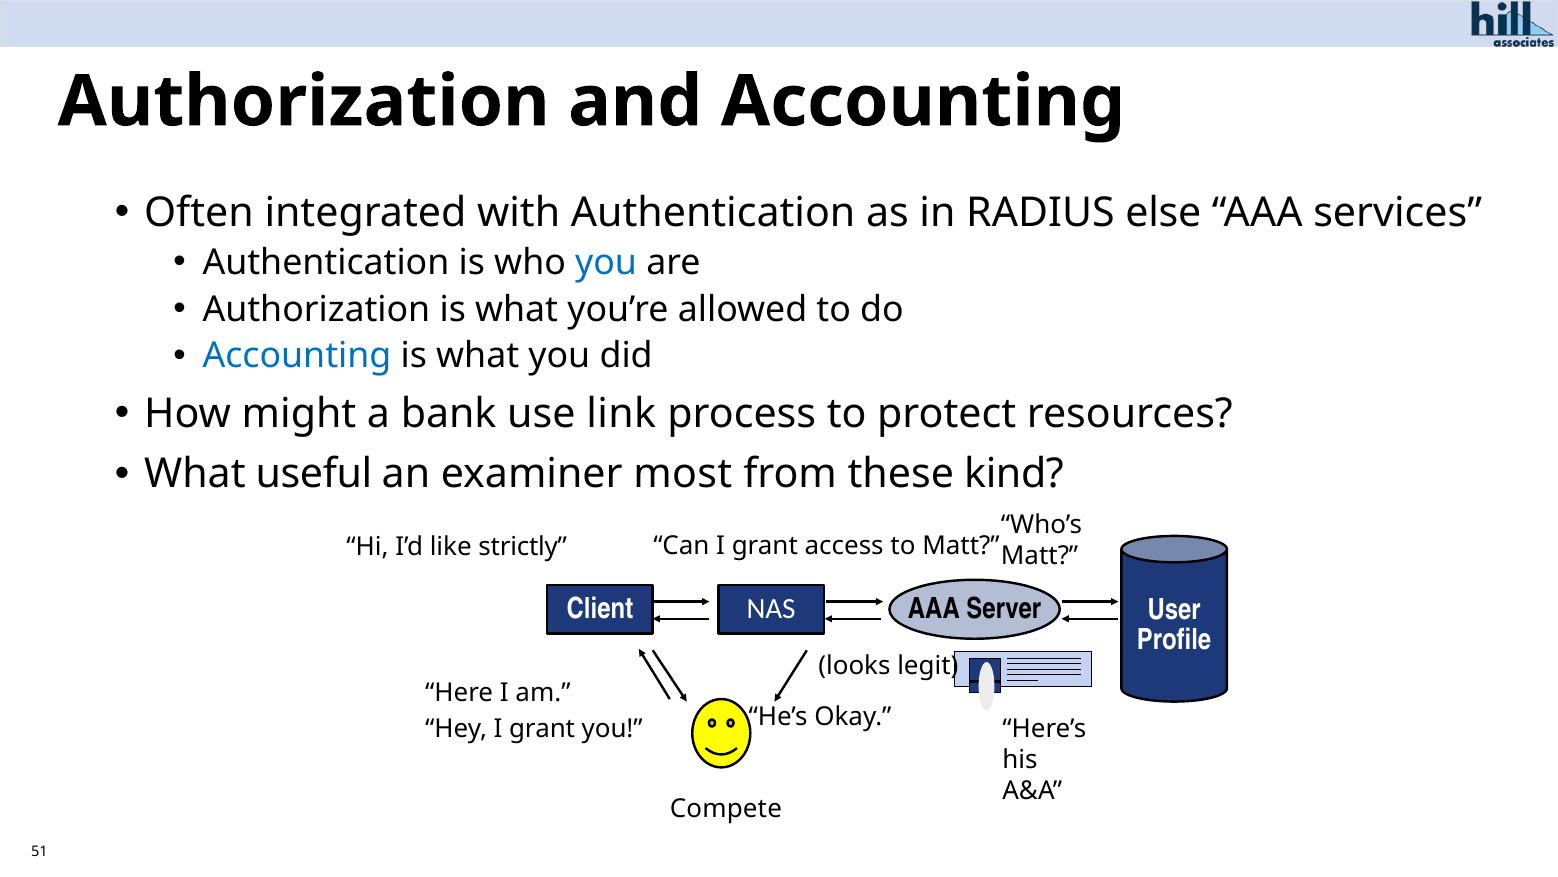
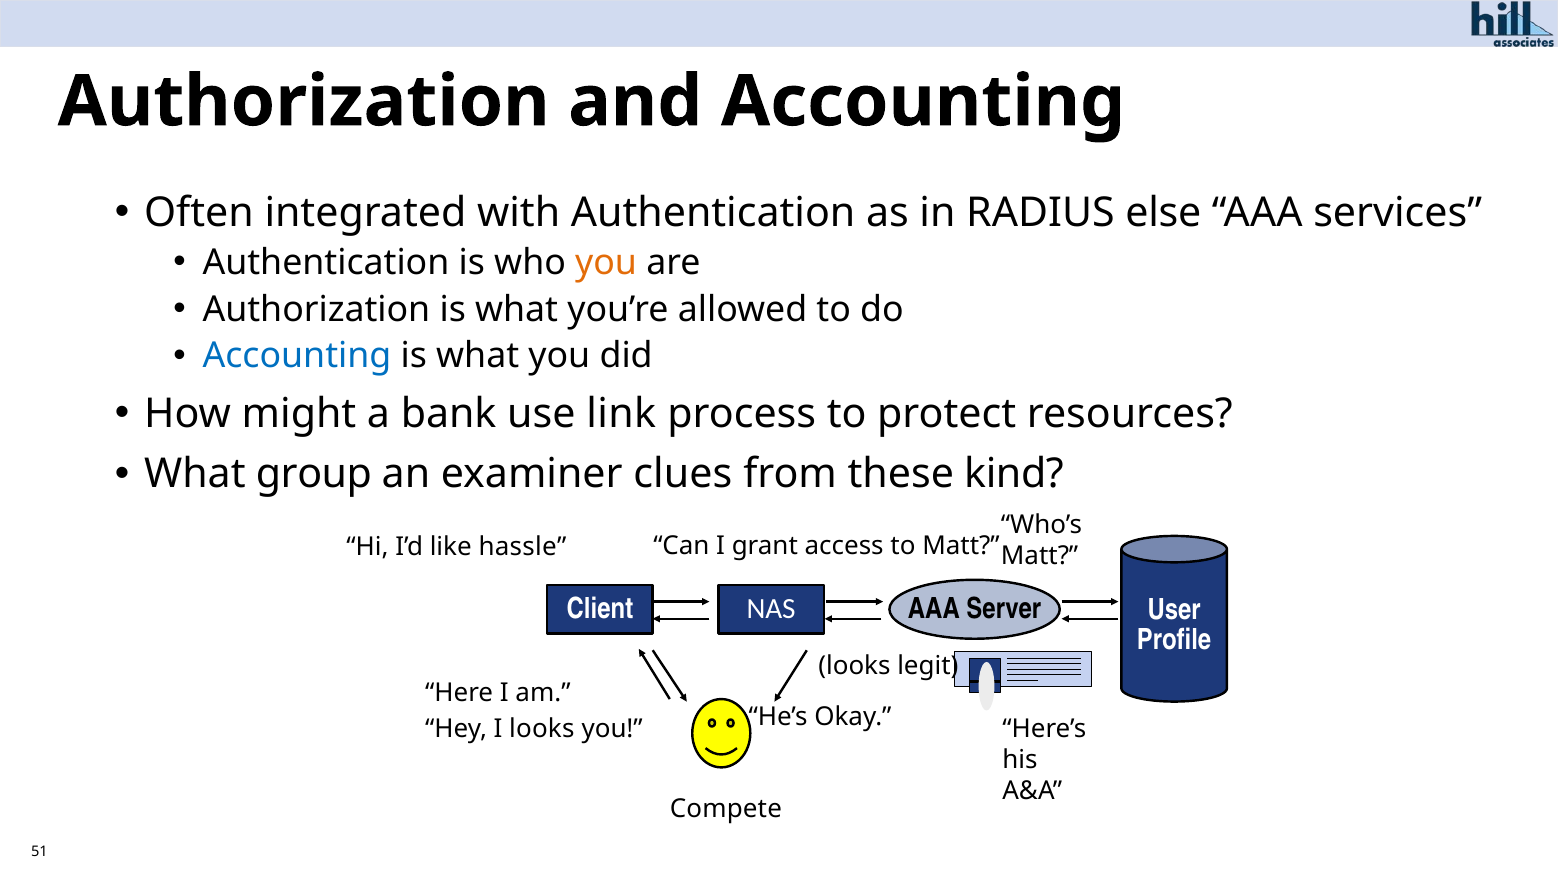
you at (606, 262) colour: blue -> orange
useful: useful -> group
most: most -> clues
strictly: strictly -> hassle
Hey I grant: grant -> looks
